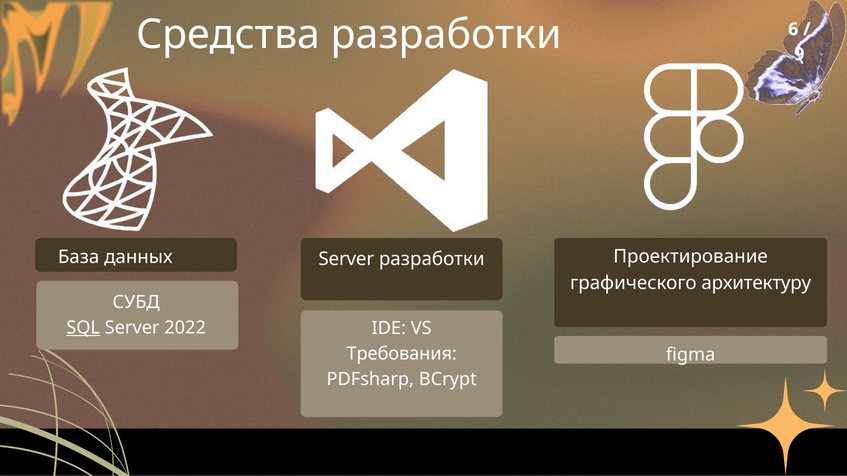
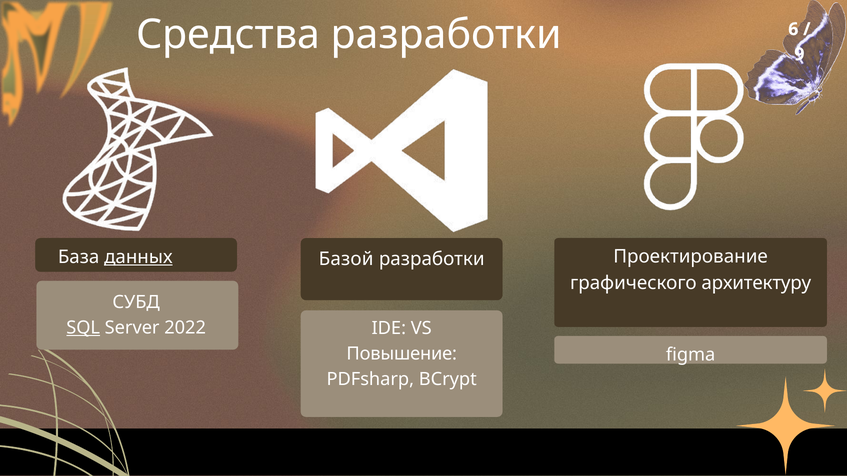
данных underline: none -> present
Server at (346, 259): Server -> Базой
Требования: Требования -> Повышение
